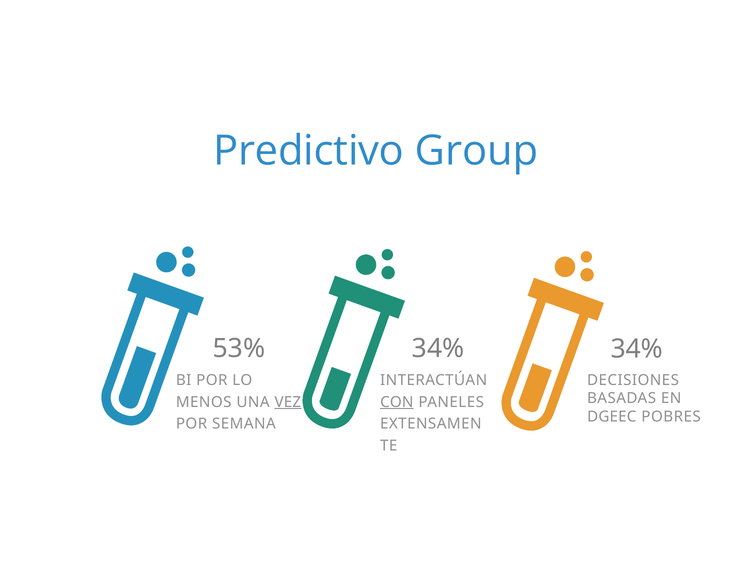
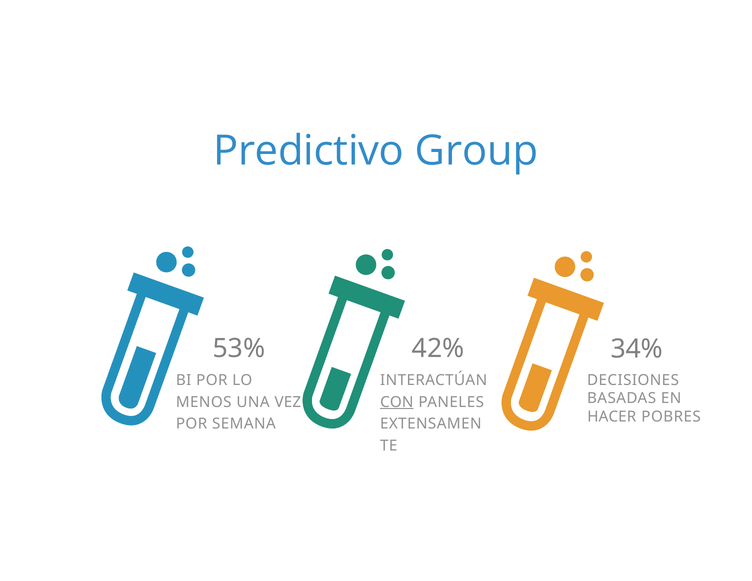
53% 34%: 34% -> 42%
VEZ underline: present -> none
DGEEC: DGEEC -> HACER
